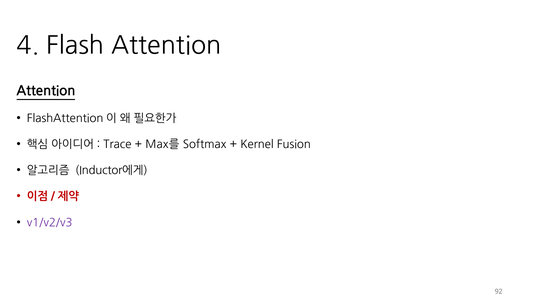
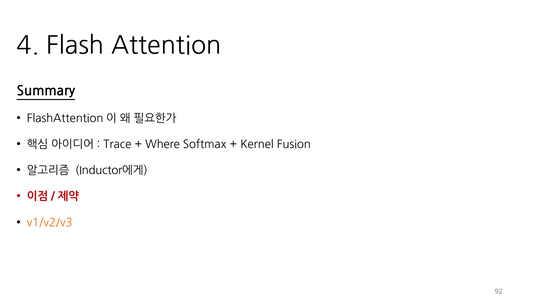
Attention at (46, 91): Attention -> Summary
Max를: Max를 -> Where
v1/v2/v3 colour: purple -> orange
